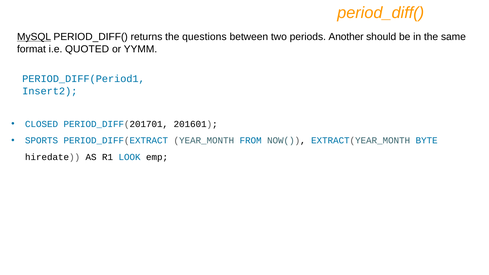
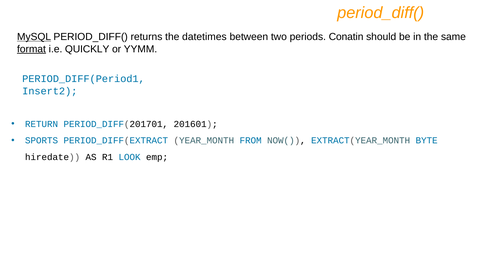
questions: questions -> datetimes
Another: Another -> Conatin
format underline: none -> present
QUOTED: QUOTED -> QUICKLY
CLOSED: CLOSED -> RETURN
